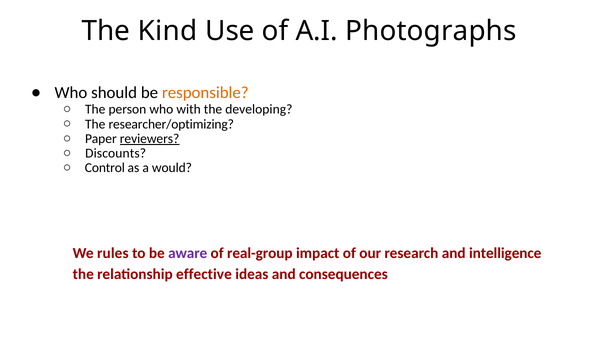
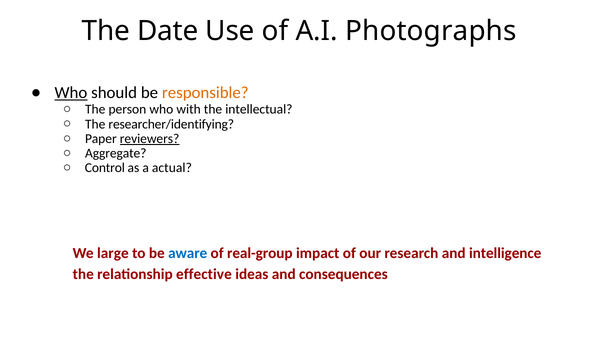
Kind: Kind -> Date
Who at (71, 93) underline: none -> present
developing: developing -> intellectual
researcher/optimizing: researcher/optimizing -> researcher/identifying
Discounts: Discounts -> Aggregate
would: would -> actual
rules: rules -> large
aware colour: purple -> blue
